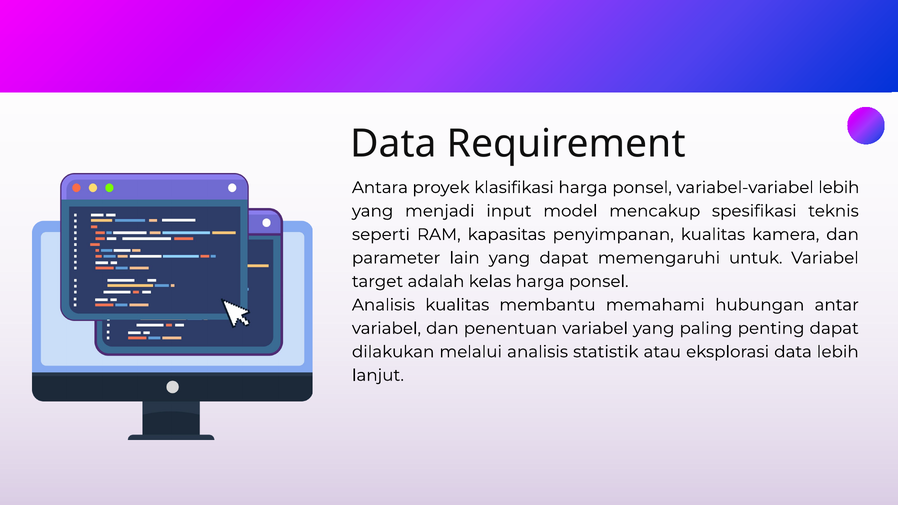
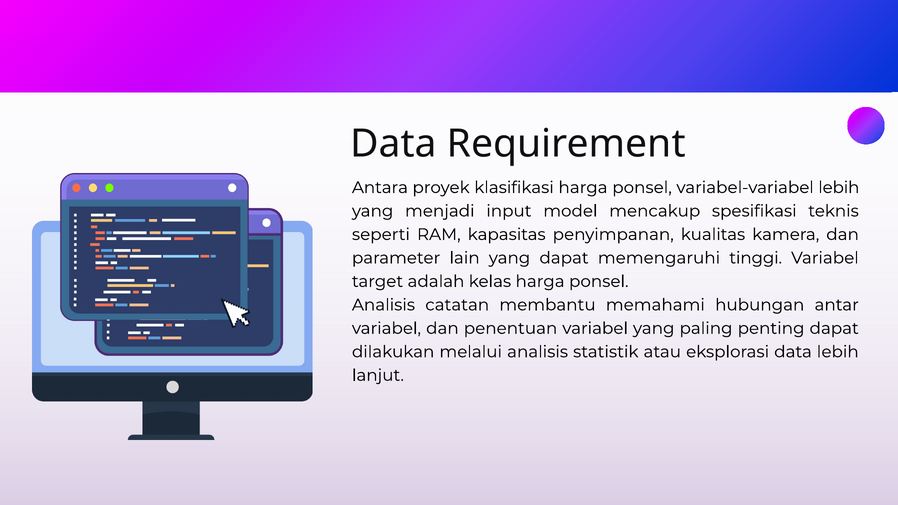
untuk: untuk -> tinggi
Analisis kualitas: kualitas -> catatan
